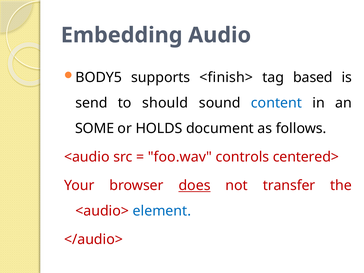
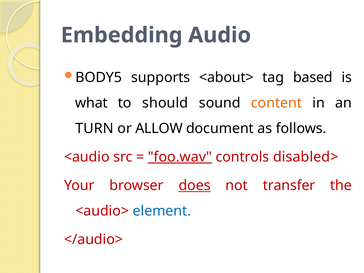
<finish>: <finish> -> <about>
send: send -> what
content colour: blue -> orange
SOME: SOME -> TURN
HOLDS: HOLDS -> ALLOW
foo.wav underline: none -> present
centered>: centered> -> disabled>
